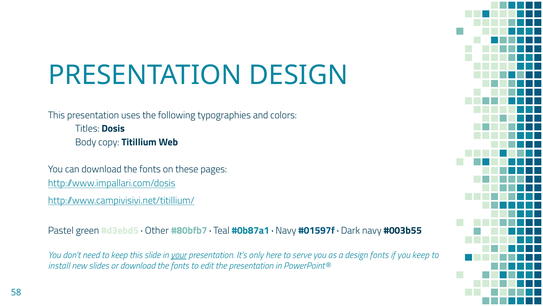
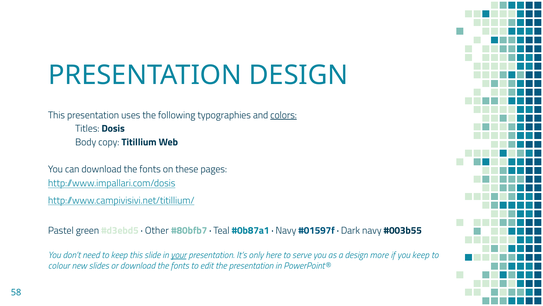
colors underline: none -> present
design fonts: fonts -> more
install: install -> colour
